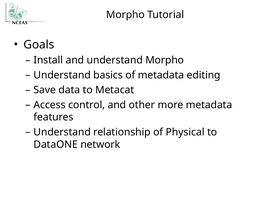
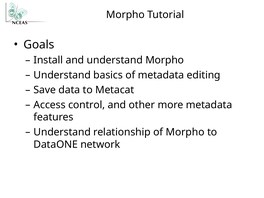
of Physical: Physical -> Morpho
